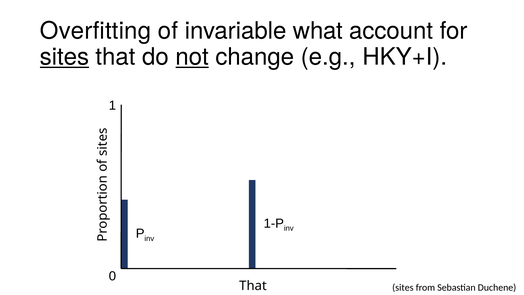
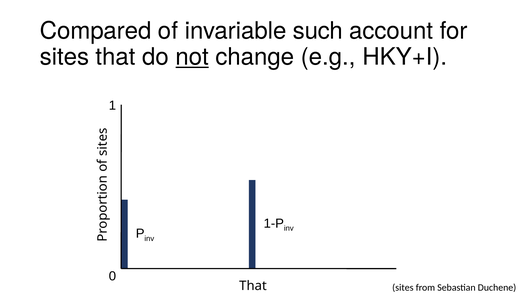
Overfitting: Overfitting -> Compared
what: what -> such
sites at (64, 57) underline: present -> none
